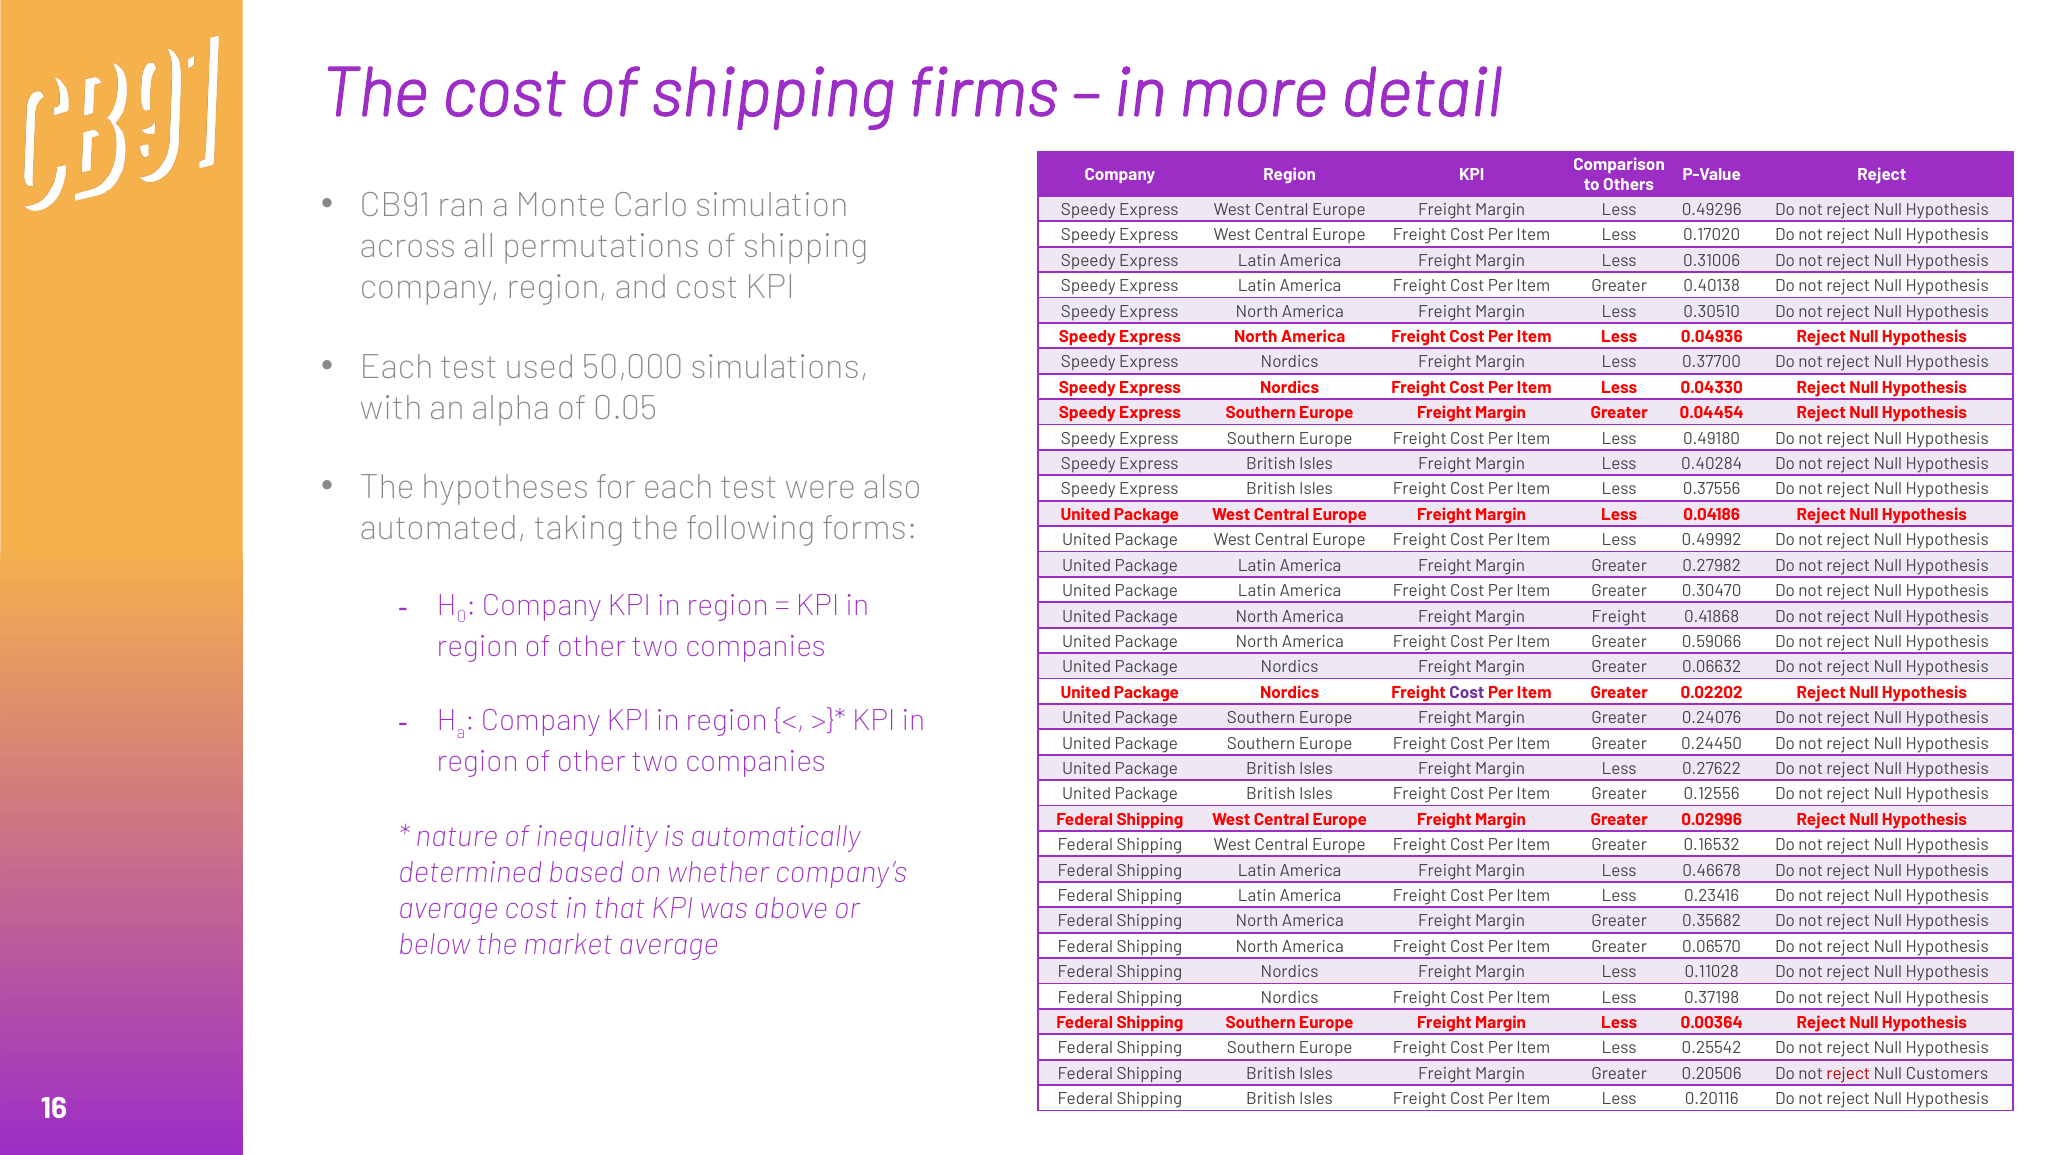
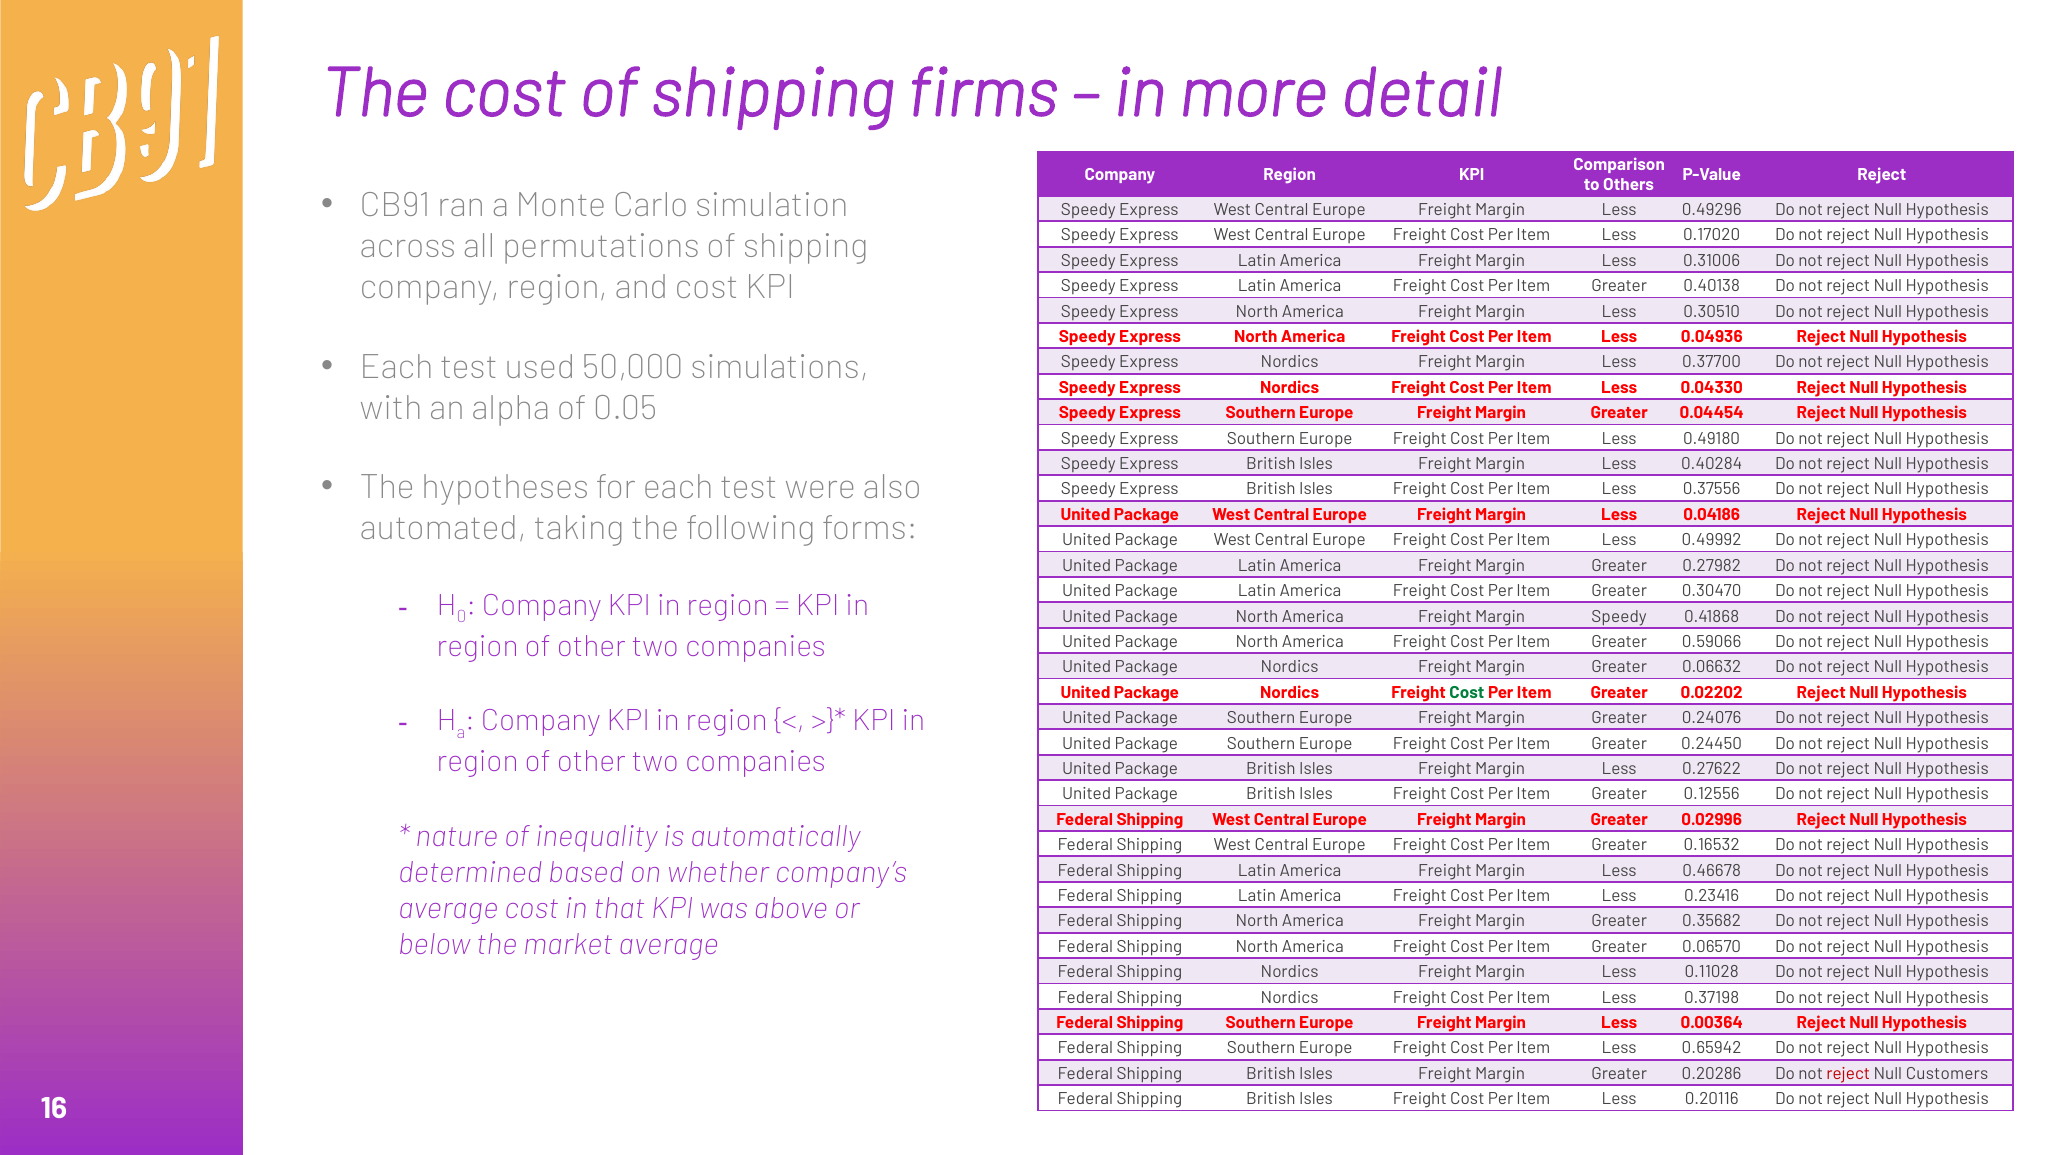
Margin Freight: Freight -> Speedy
Cost at (1467, 693) colour: purple -> green
0.25542: 0.25542 -> 0.65942
0.20506: 0.20506 -> 0.20286
